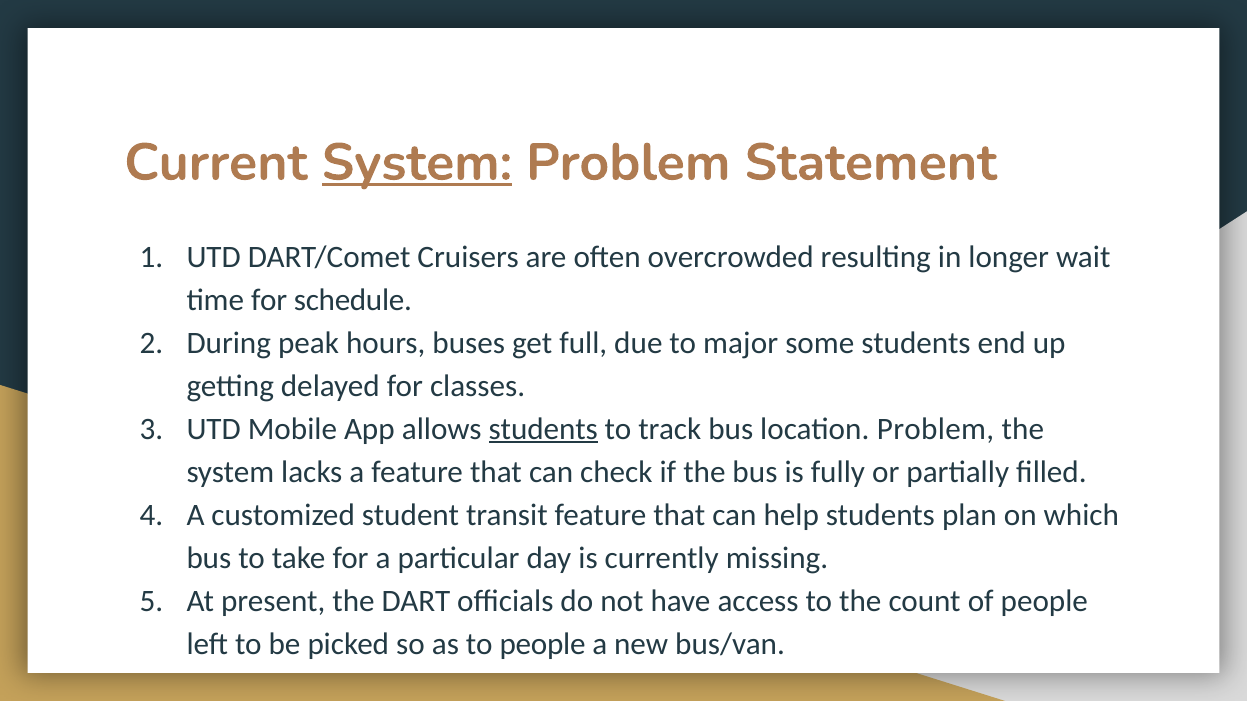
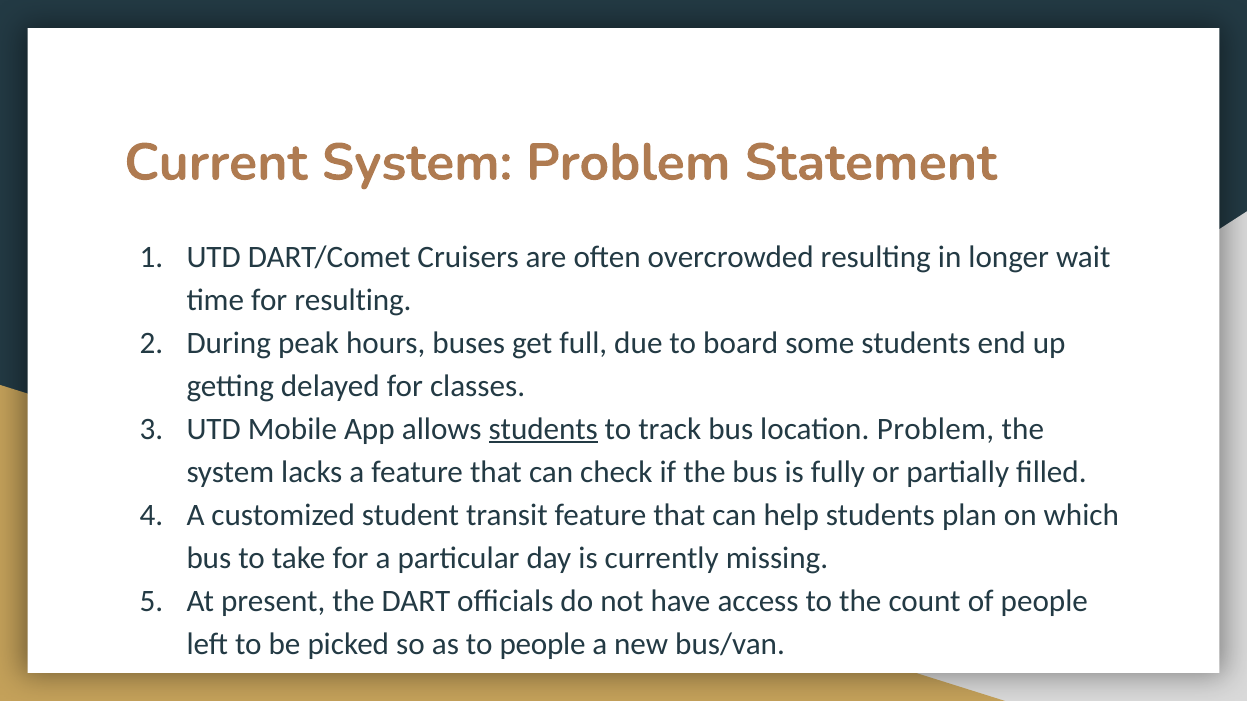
System at (417, 163) underline: present -> none
for schedule: schedule -> resulting
major: major -> board
